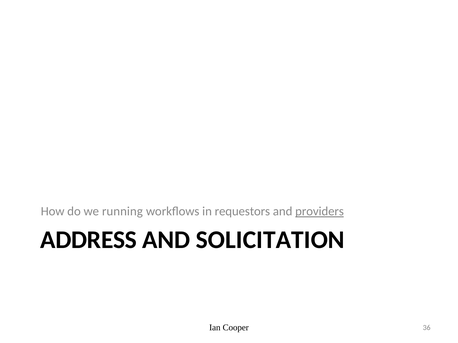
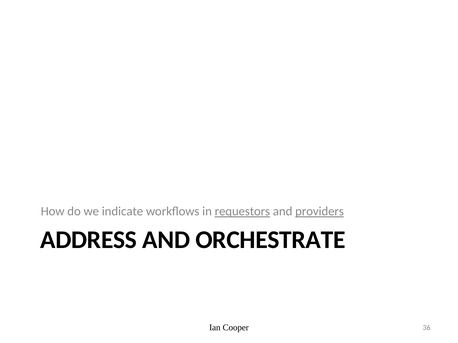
running: running -> indicate
requestors underline: none -> present
SOLICITATION: SOLICITATION -> ORCHESTRATE
